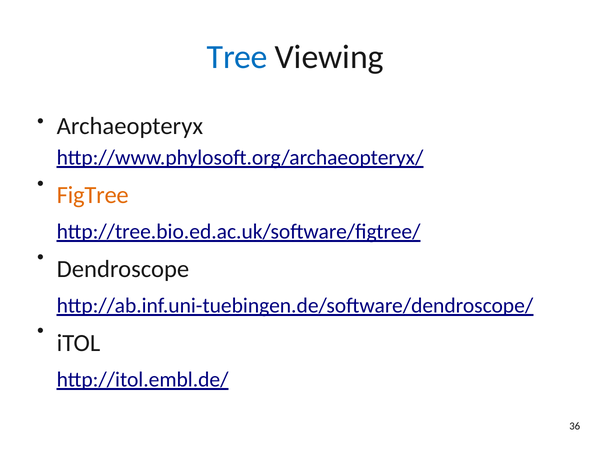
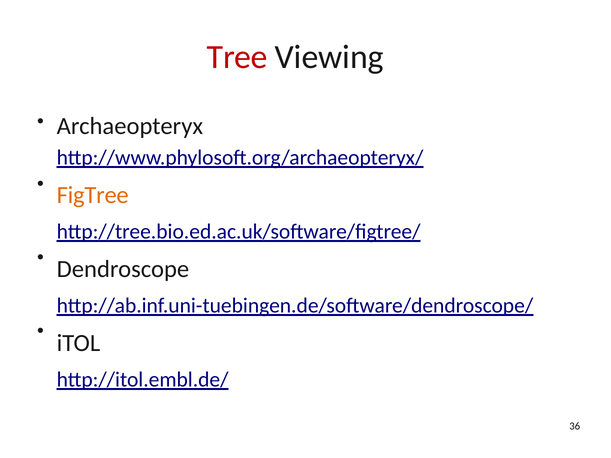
Tree colour: blue -> red
